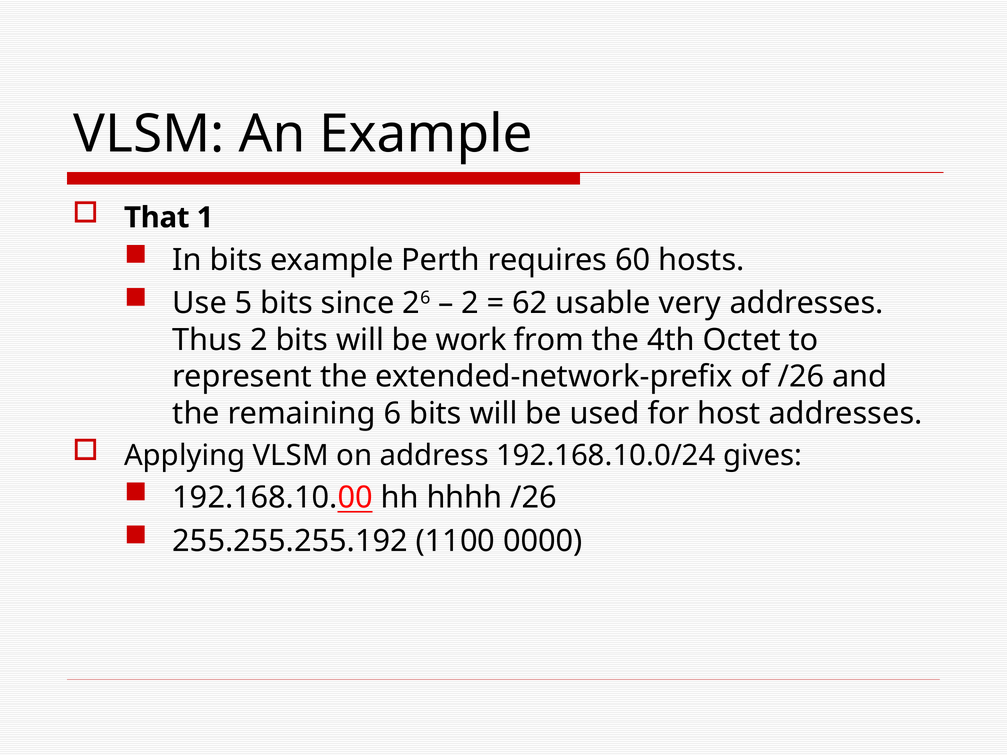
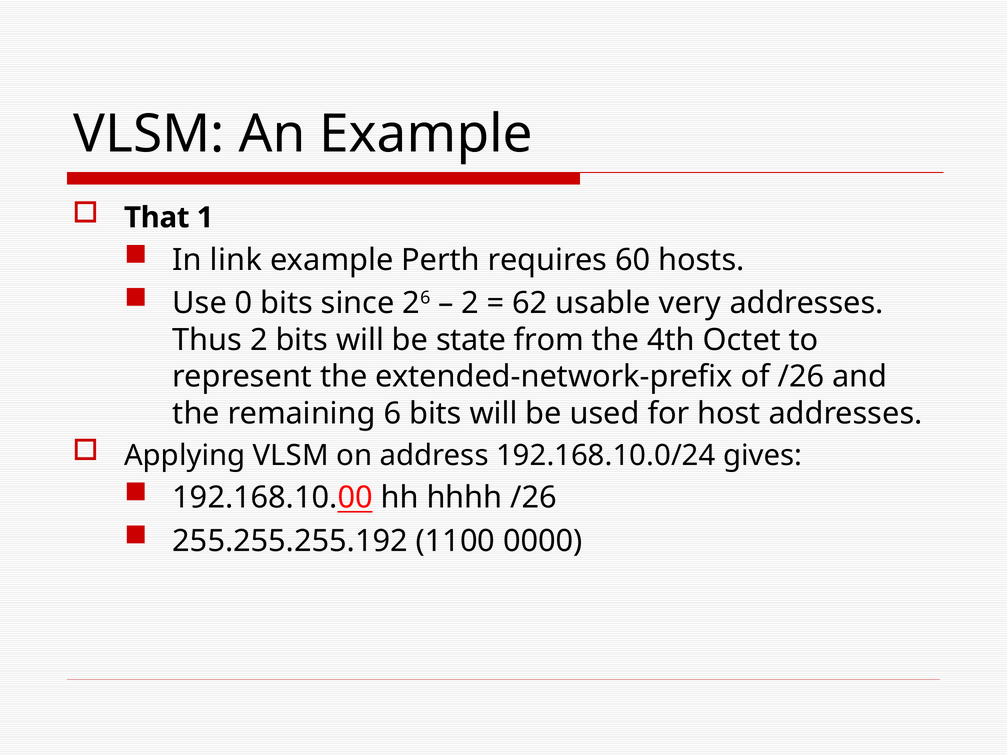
In bits: bits -> link
5: 5 -> 0
work: work -> state
